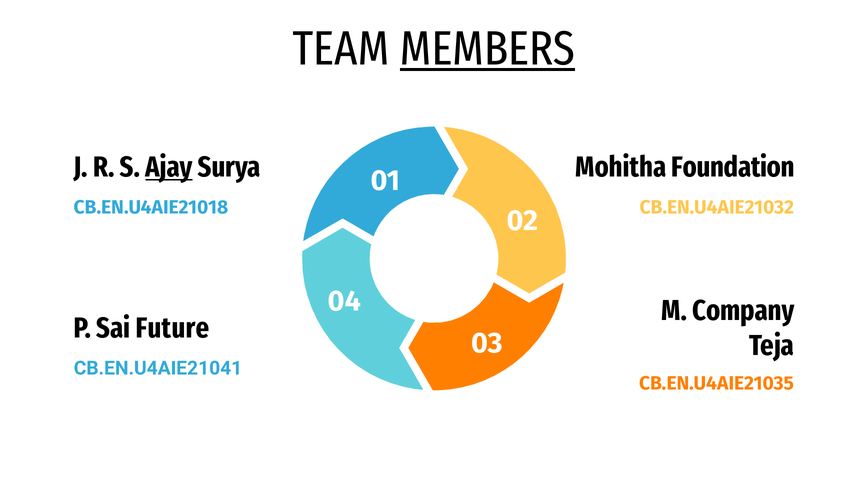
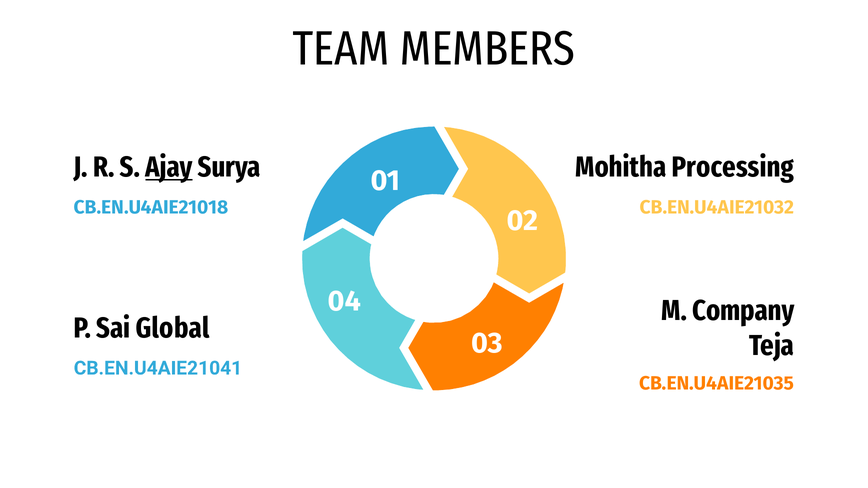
MEMBERS underline: present -> none
Foundation: Foundation -> Processing
Future: Future -> Global
